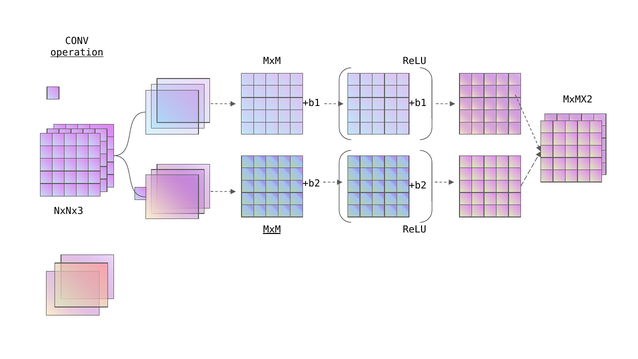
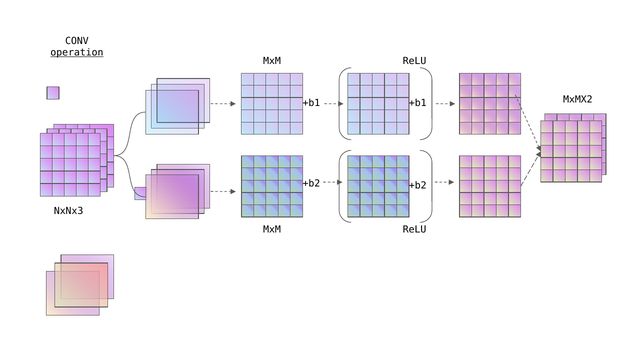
MxM at (272, 229) underline: present -> none
